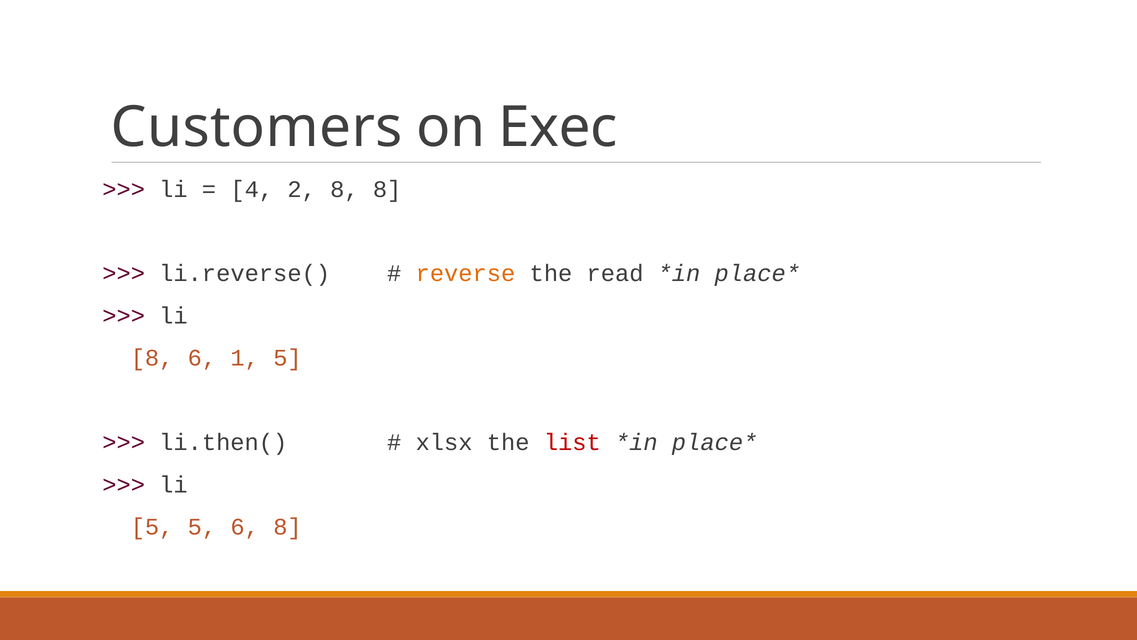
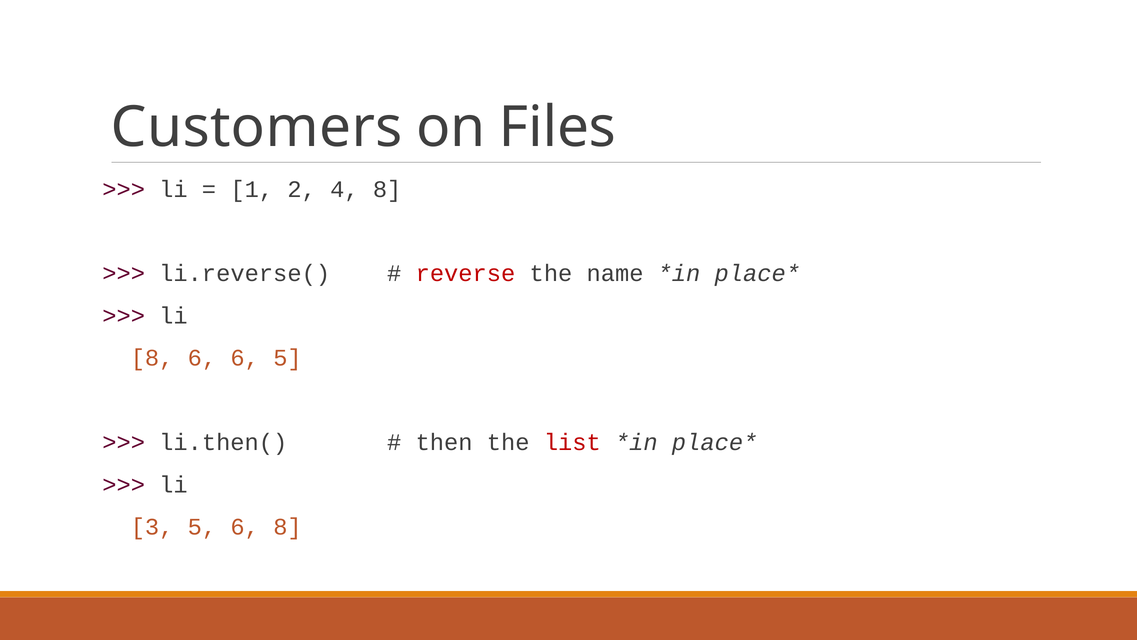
Exec: Exec -> Files
4: 4 -> 1
2 8: 8 -> 4
reverse colour: orange -> red
read: read -> name
6 1: 1 -> 6
xlsx: xlsx -> then
5 at (152, 527): 5 -> 3
